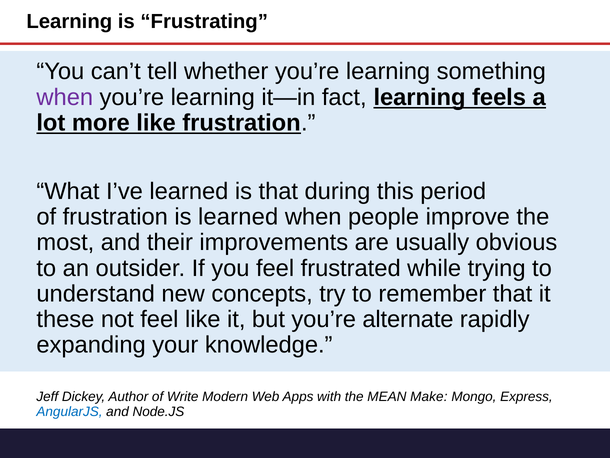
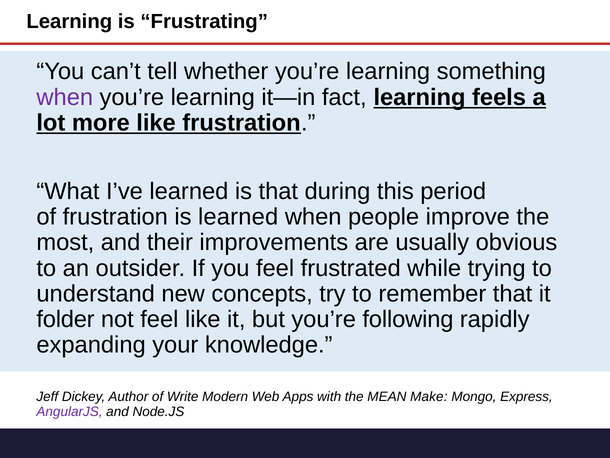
these: these -> folder
alternate: alternate -> following
AngularJS colour: blue -> purple
